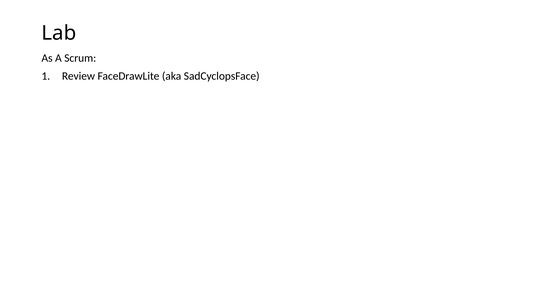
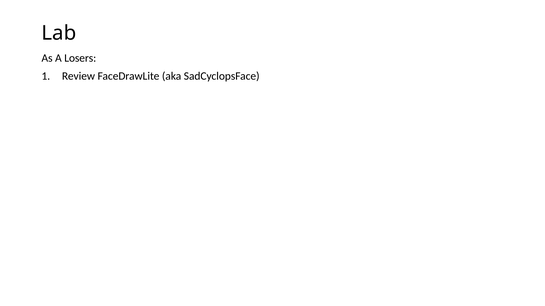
Scrum: Scrum -> Losers
